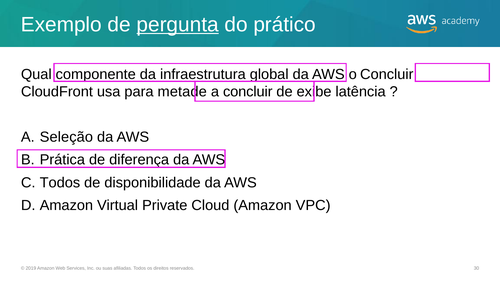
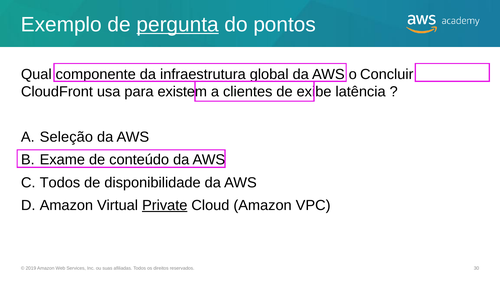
prático: prático -> pontos
metade: metade -> existem
a concluir: concluir -> clientes
Prática: Prática -> Exame
diferença: diferença -> conteúdo
Private underline: none -> present
